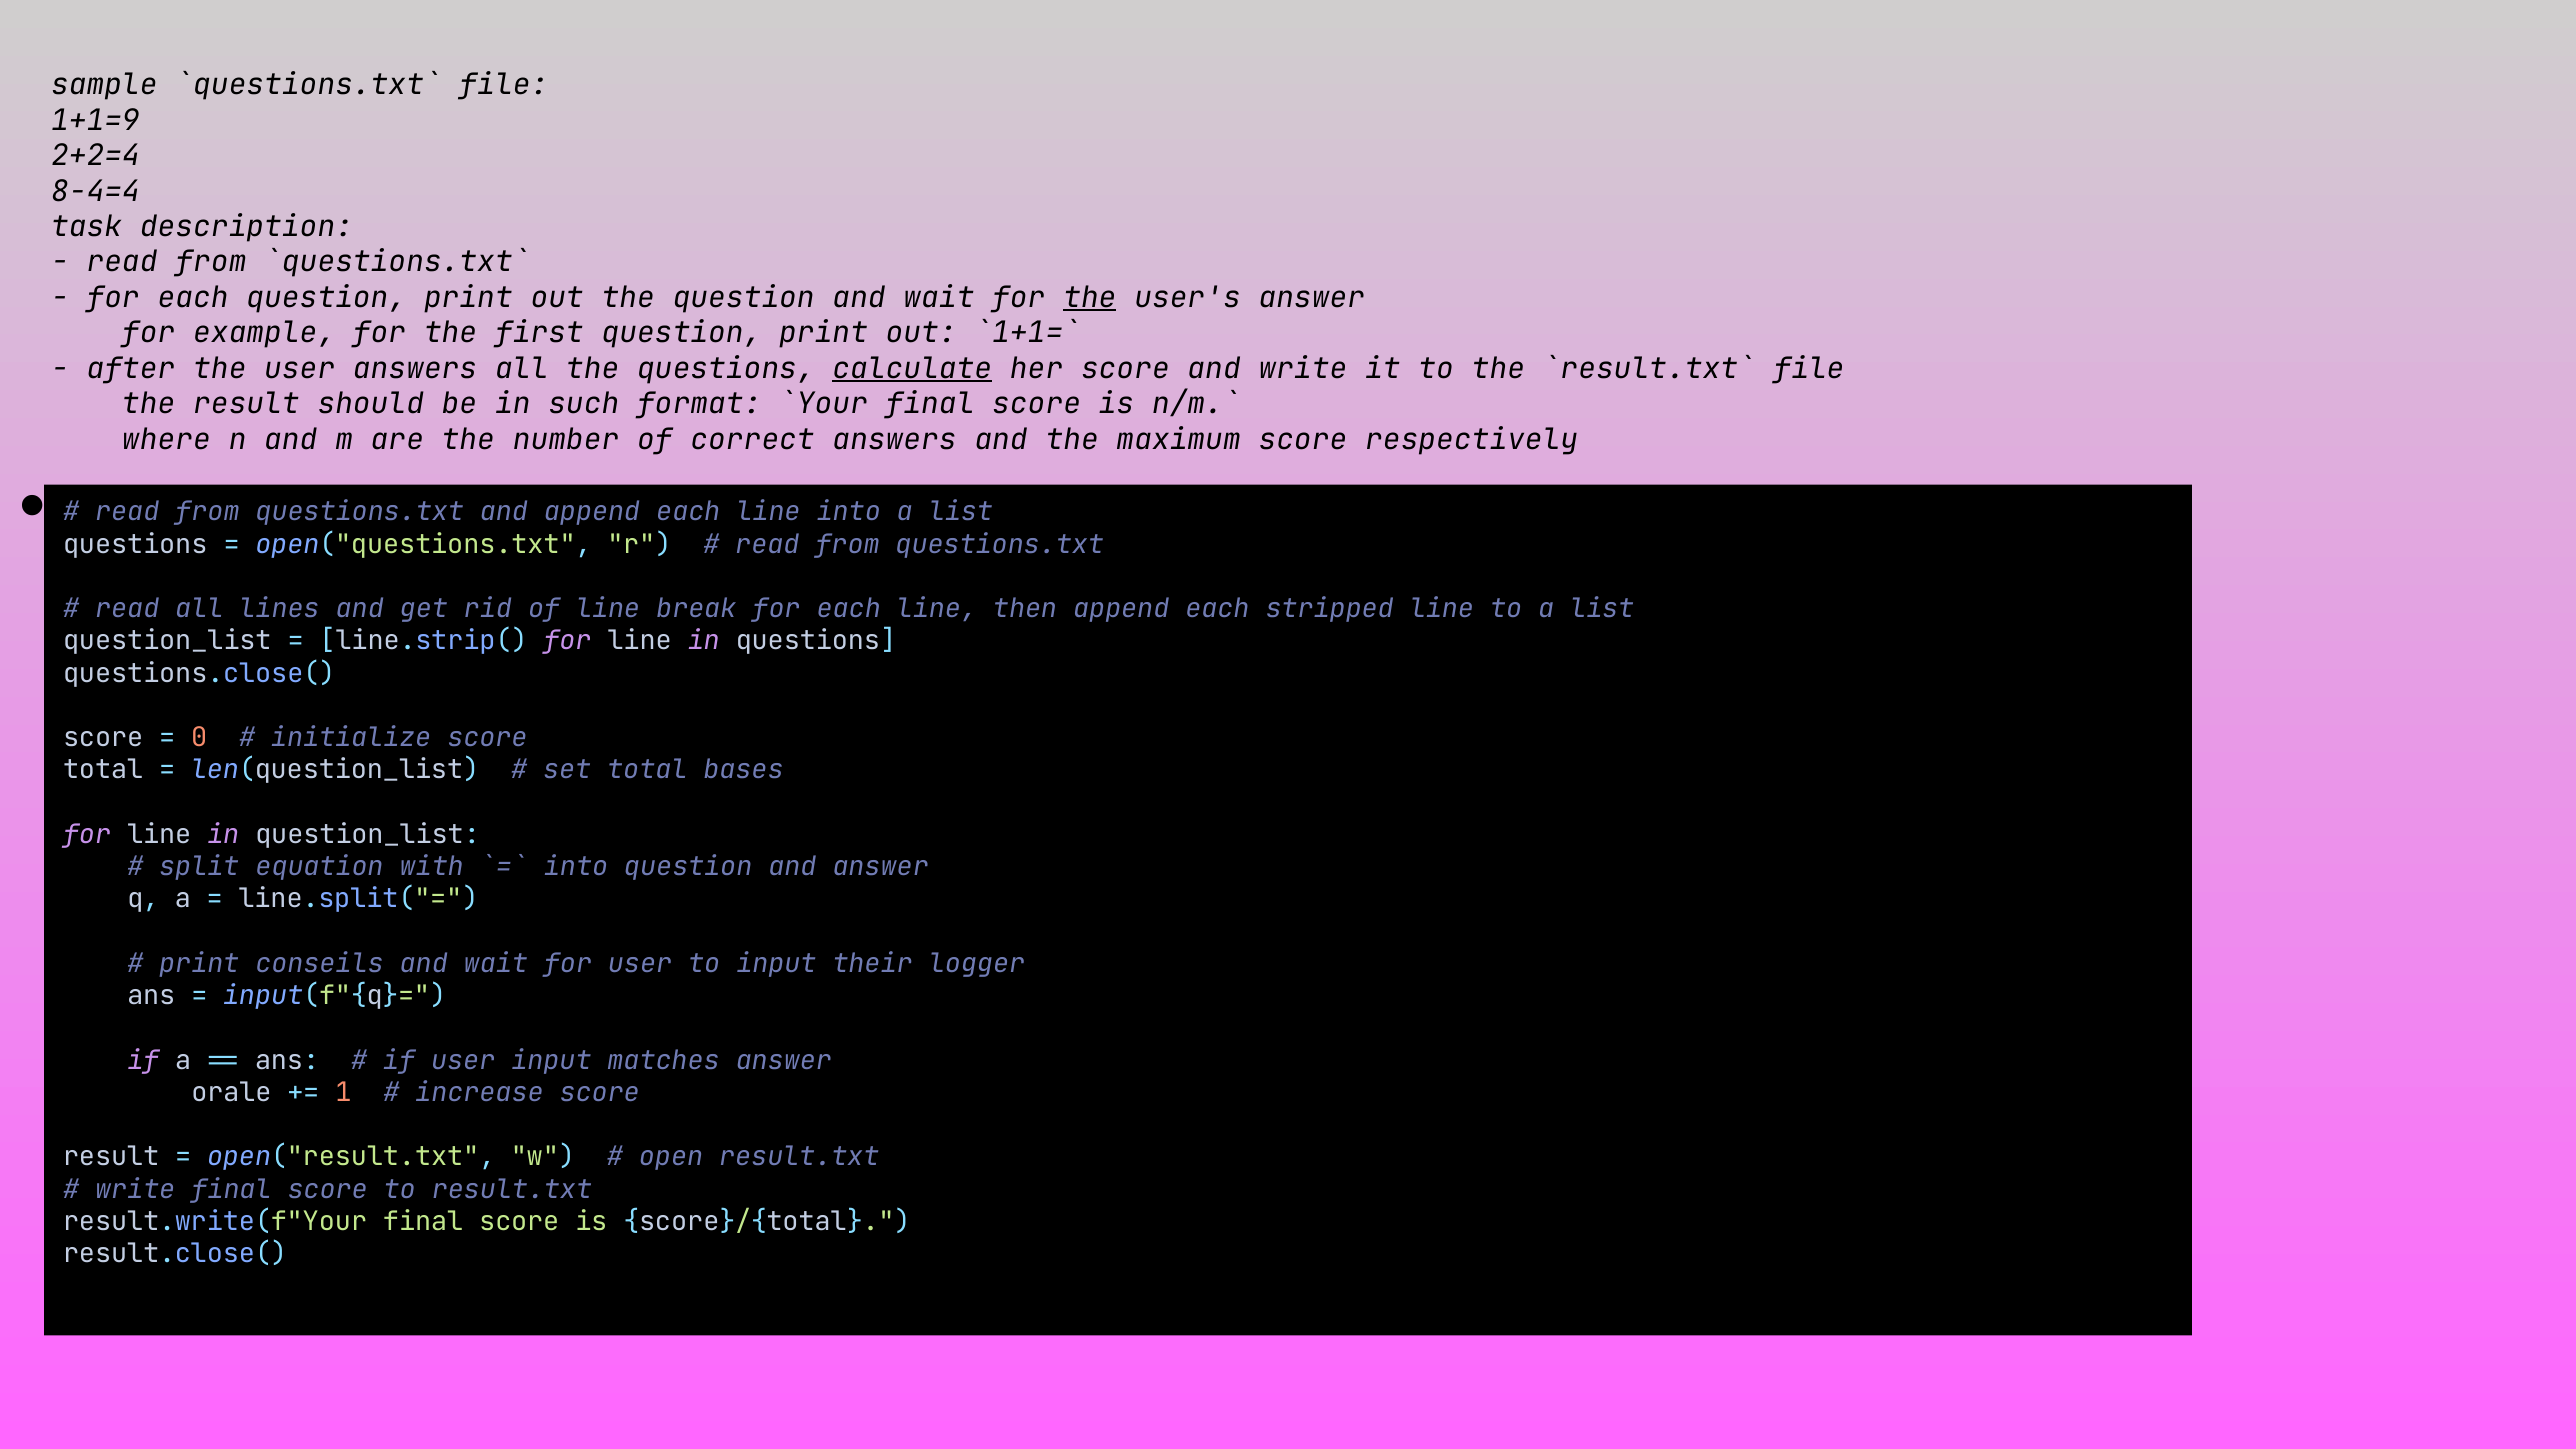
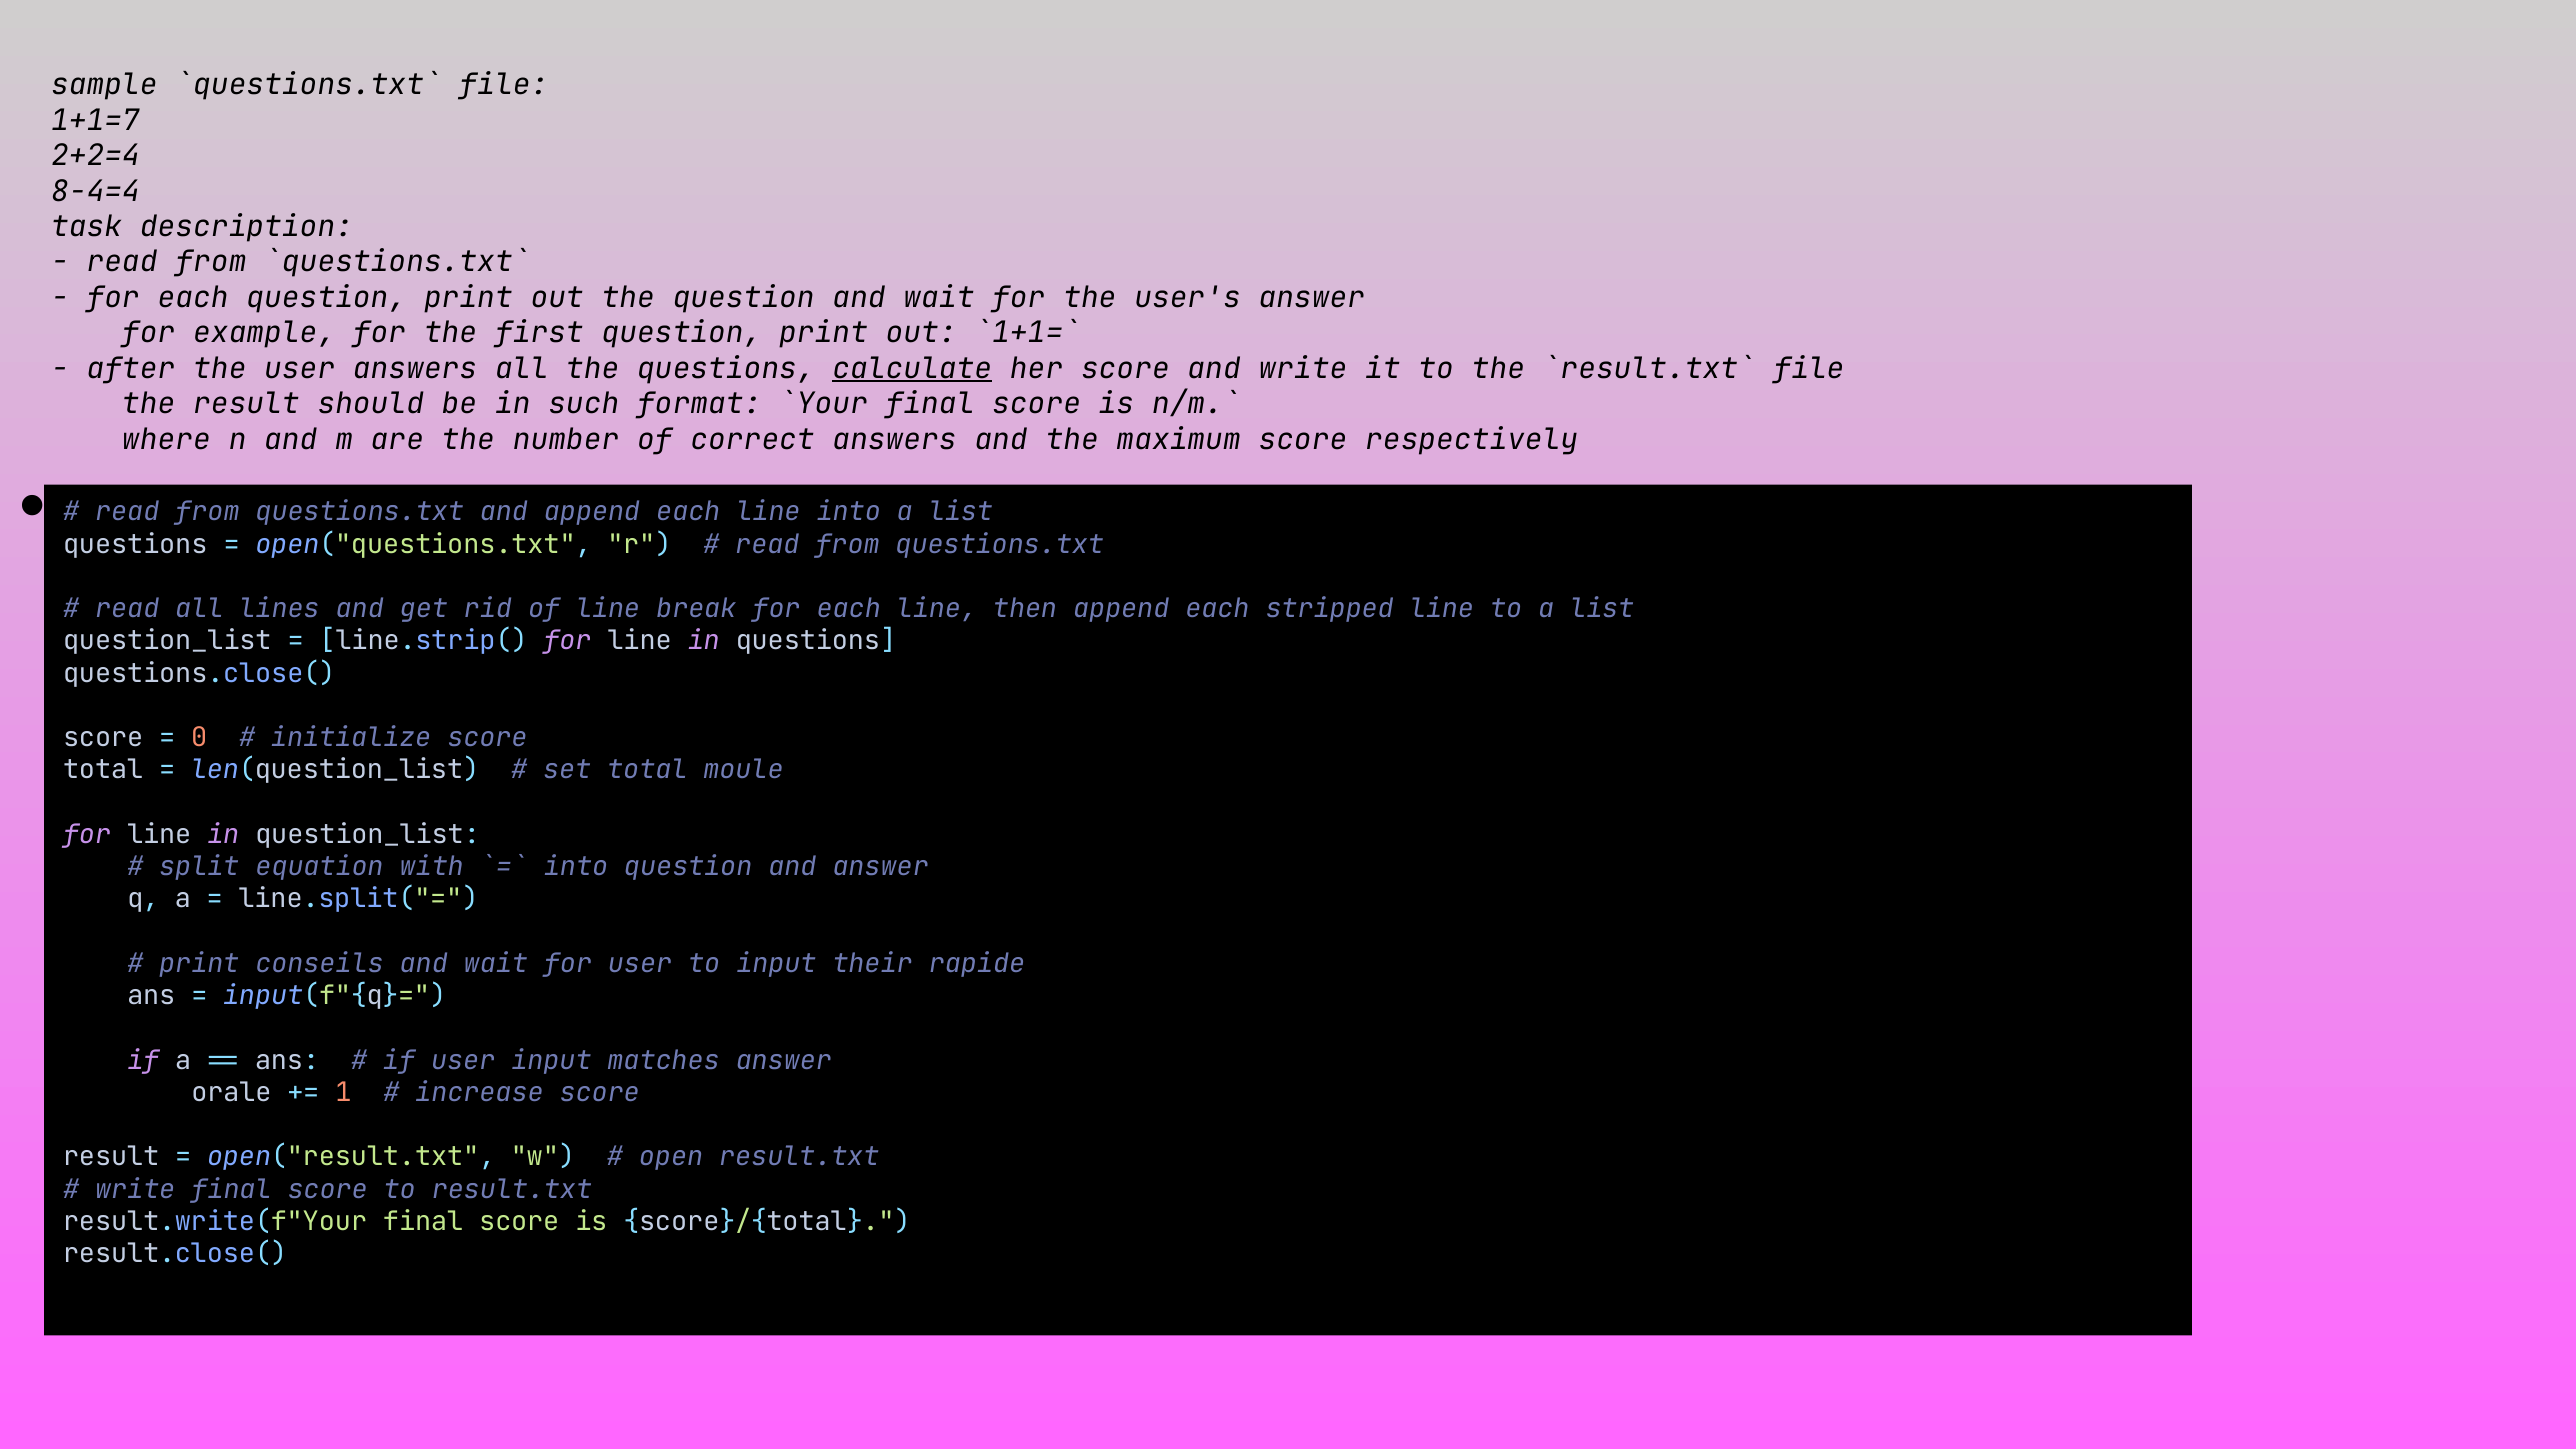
1+1=9: 1+1=9 -> 1+1=7
the at (1090, 298) underline: present -> none
bases: bases -> moule
logger: logger -> rapide
